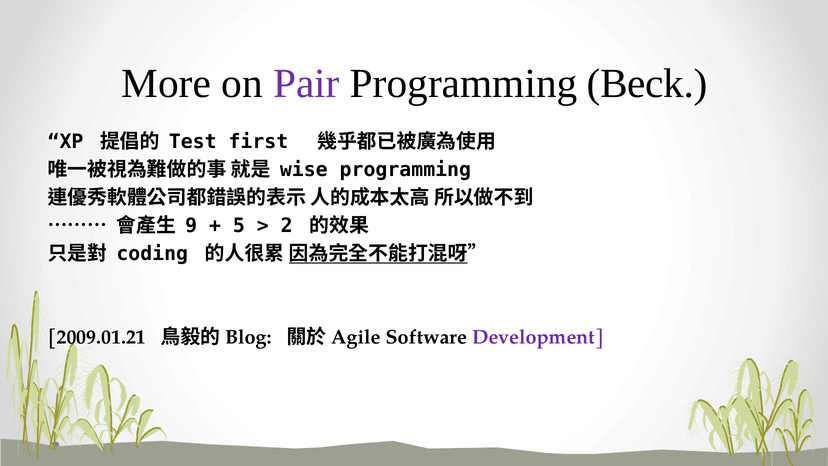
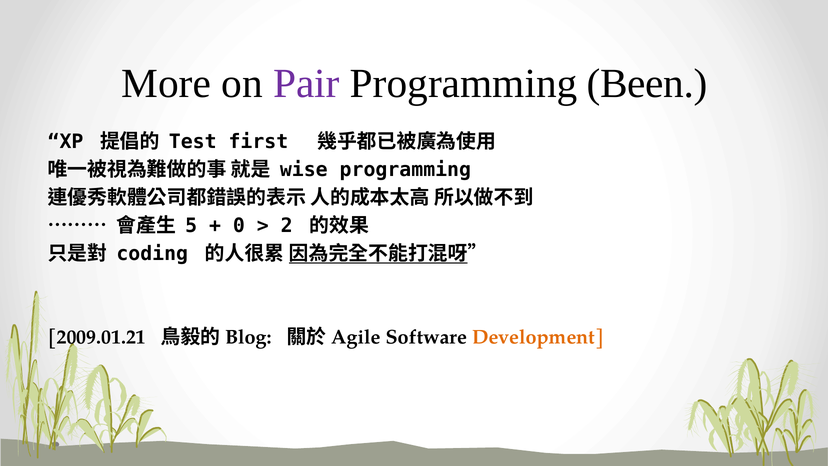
Beck: Beck -> Been
9: 9 -> 5
5: 5 -> 0
Development colour: purple -> orange
